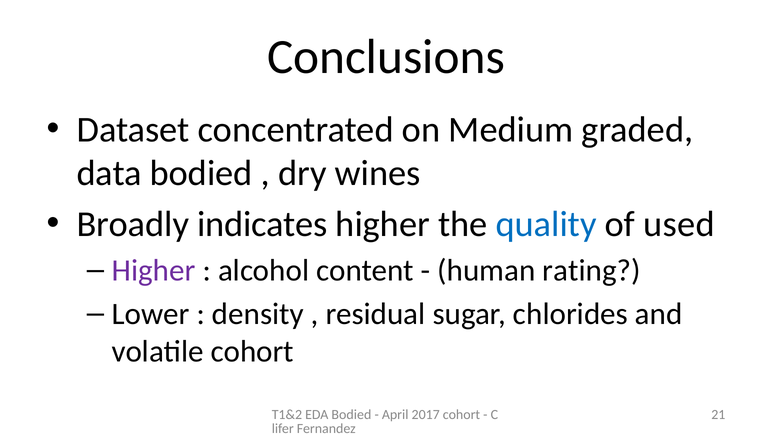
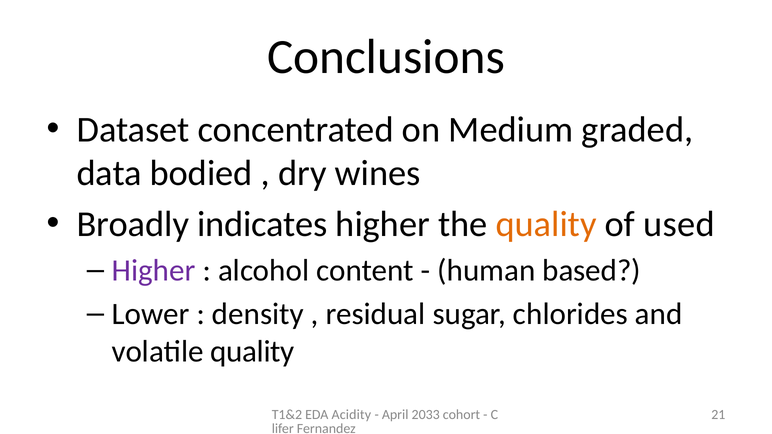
quality at (546, 224) colour: blue -> orange
rating: rating -> based
volatile cohort: cohort -> quality
EDA Bodied: Bodied -> Acidity
2017: 2017 -> 2033
